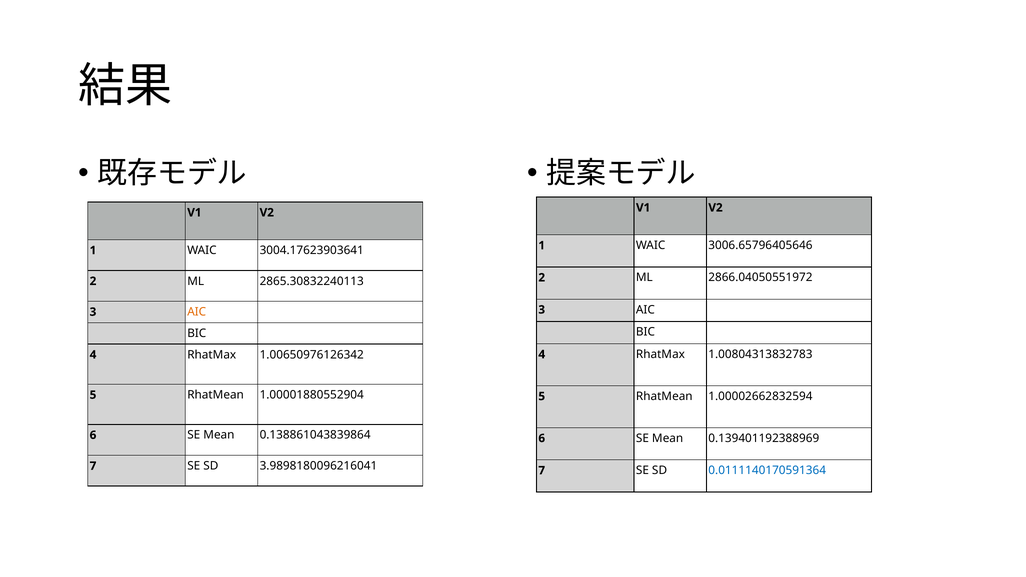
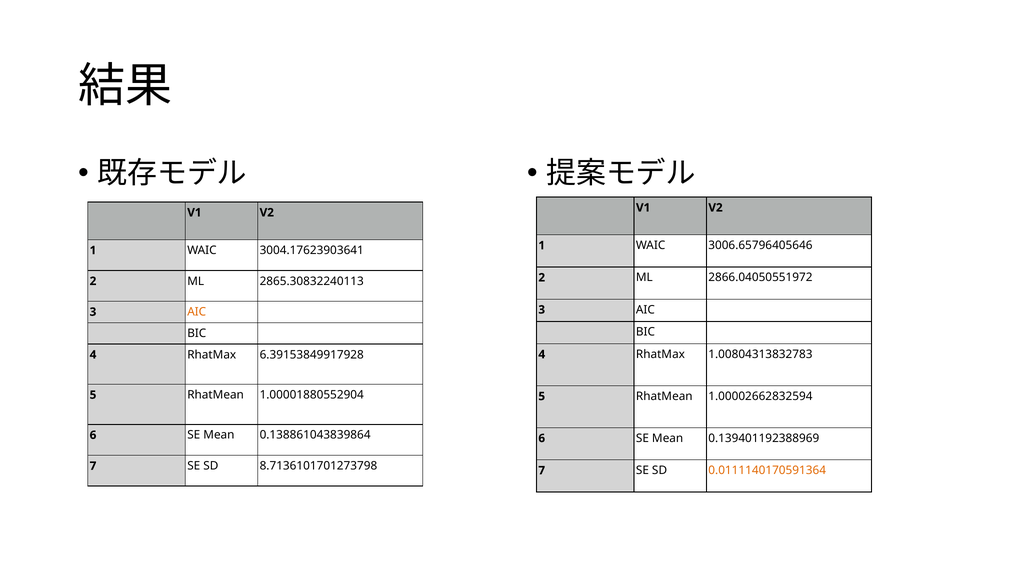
1.00650976126342: 1.00650976126342 -> 6.39153849917928
3.9898180096216041: 3.9898180096216041 -> 8.7136101701273798
0.0111140170591364 colour: blue -> orange
